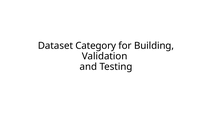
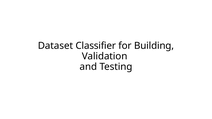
Category: Category -> Classifier
